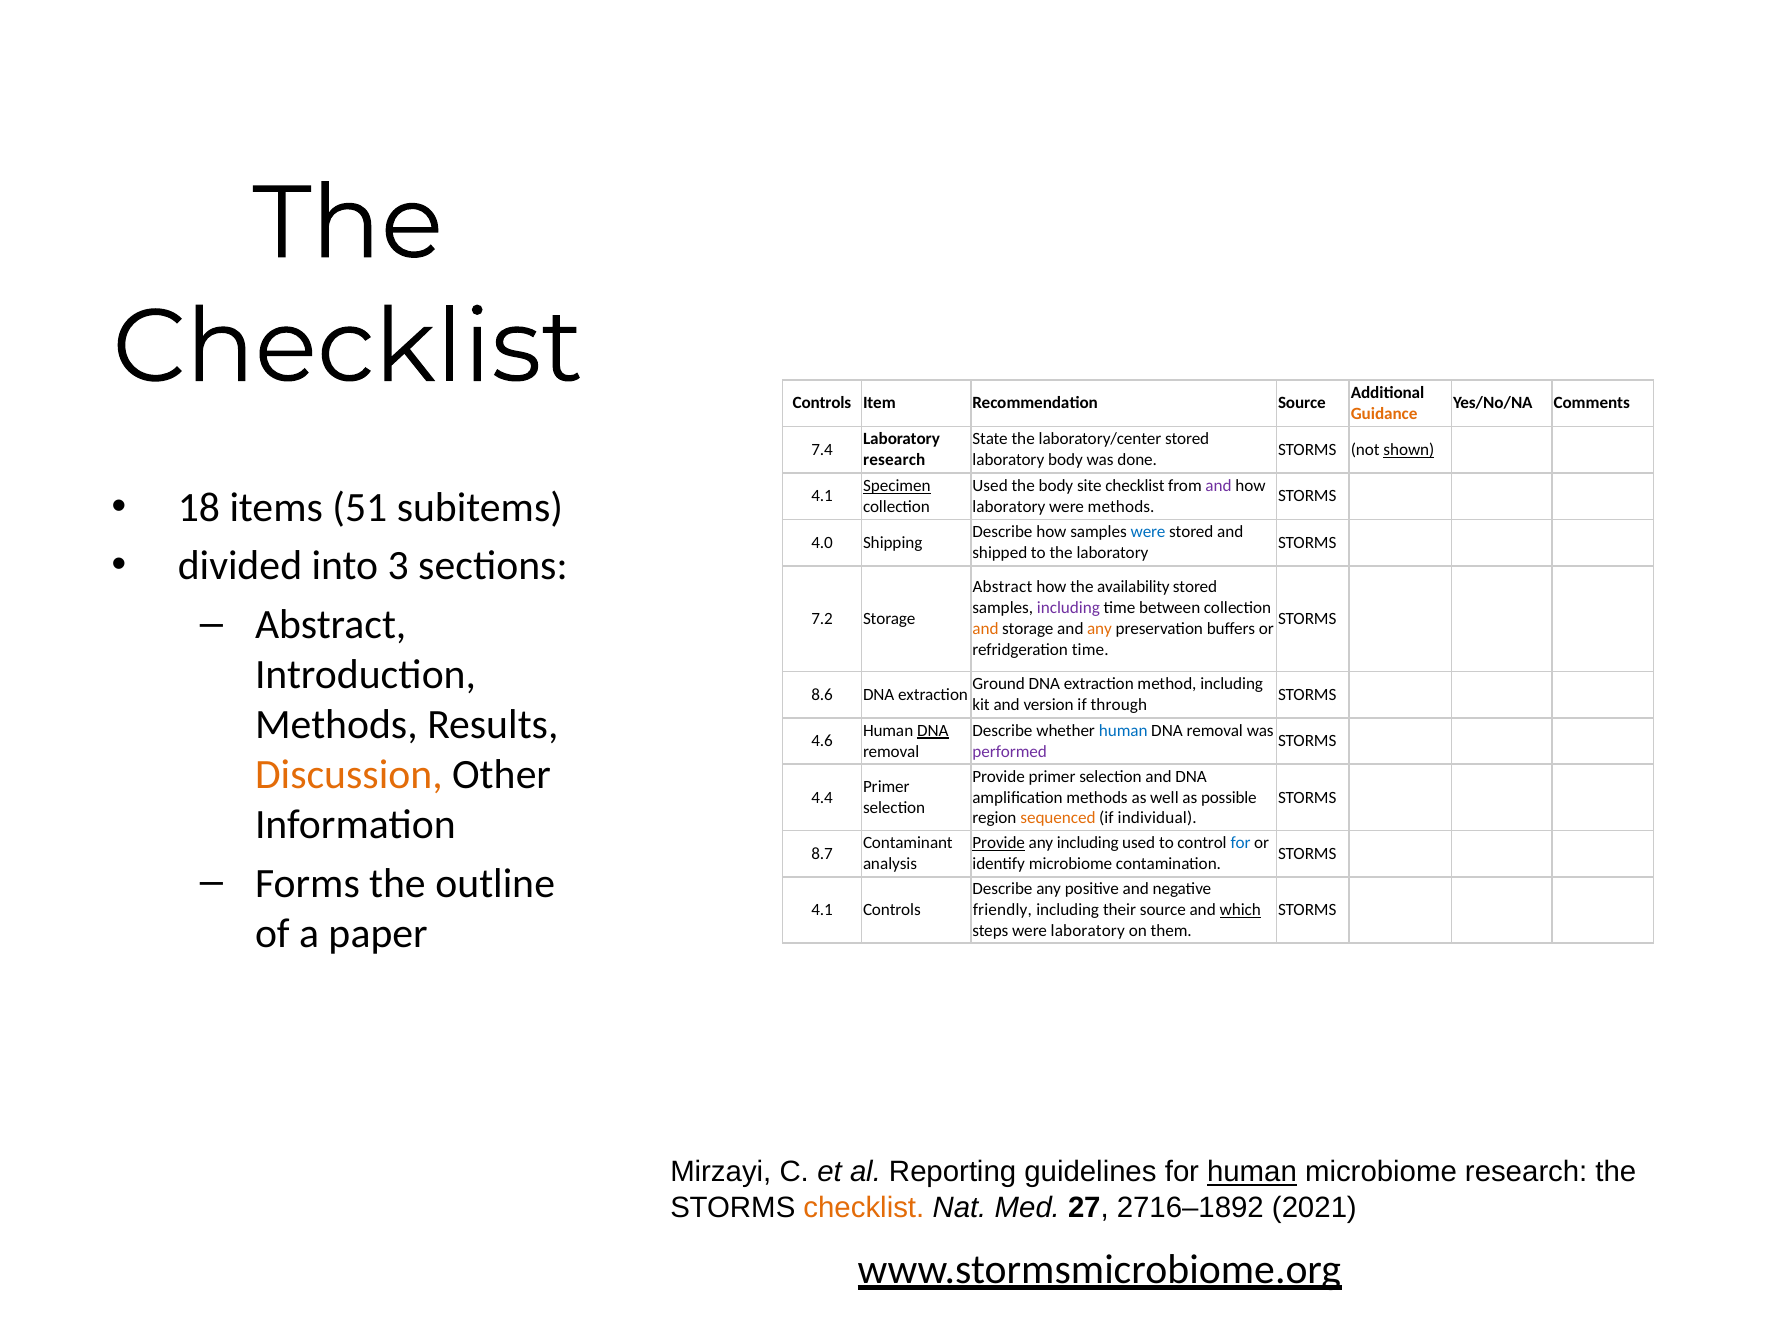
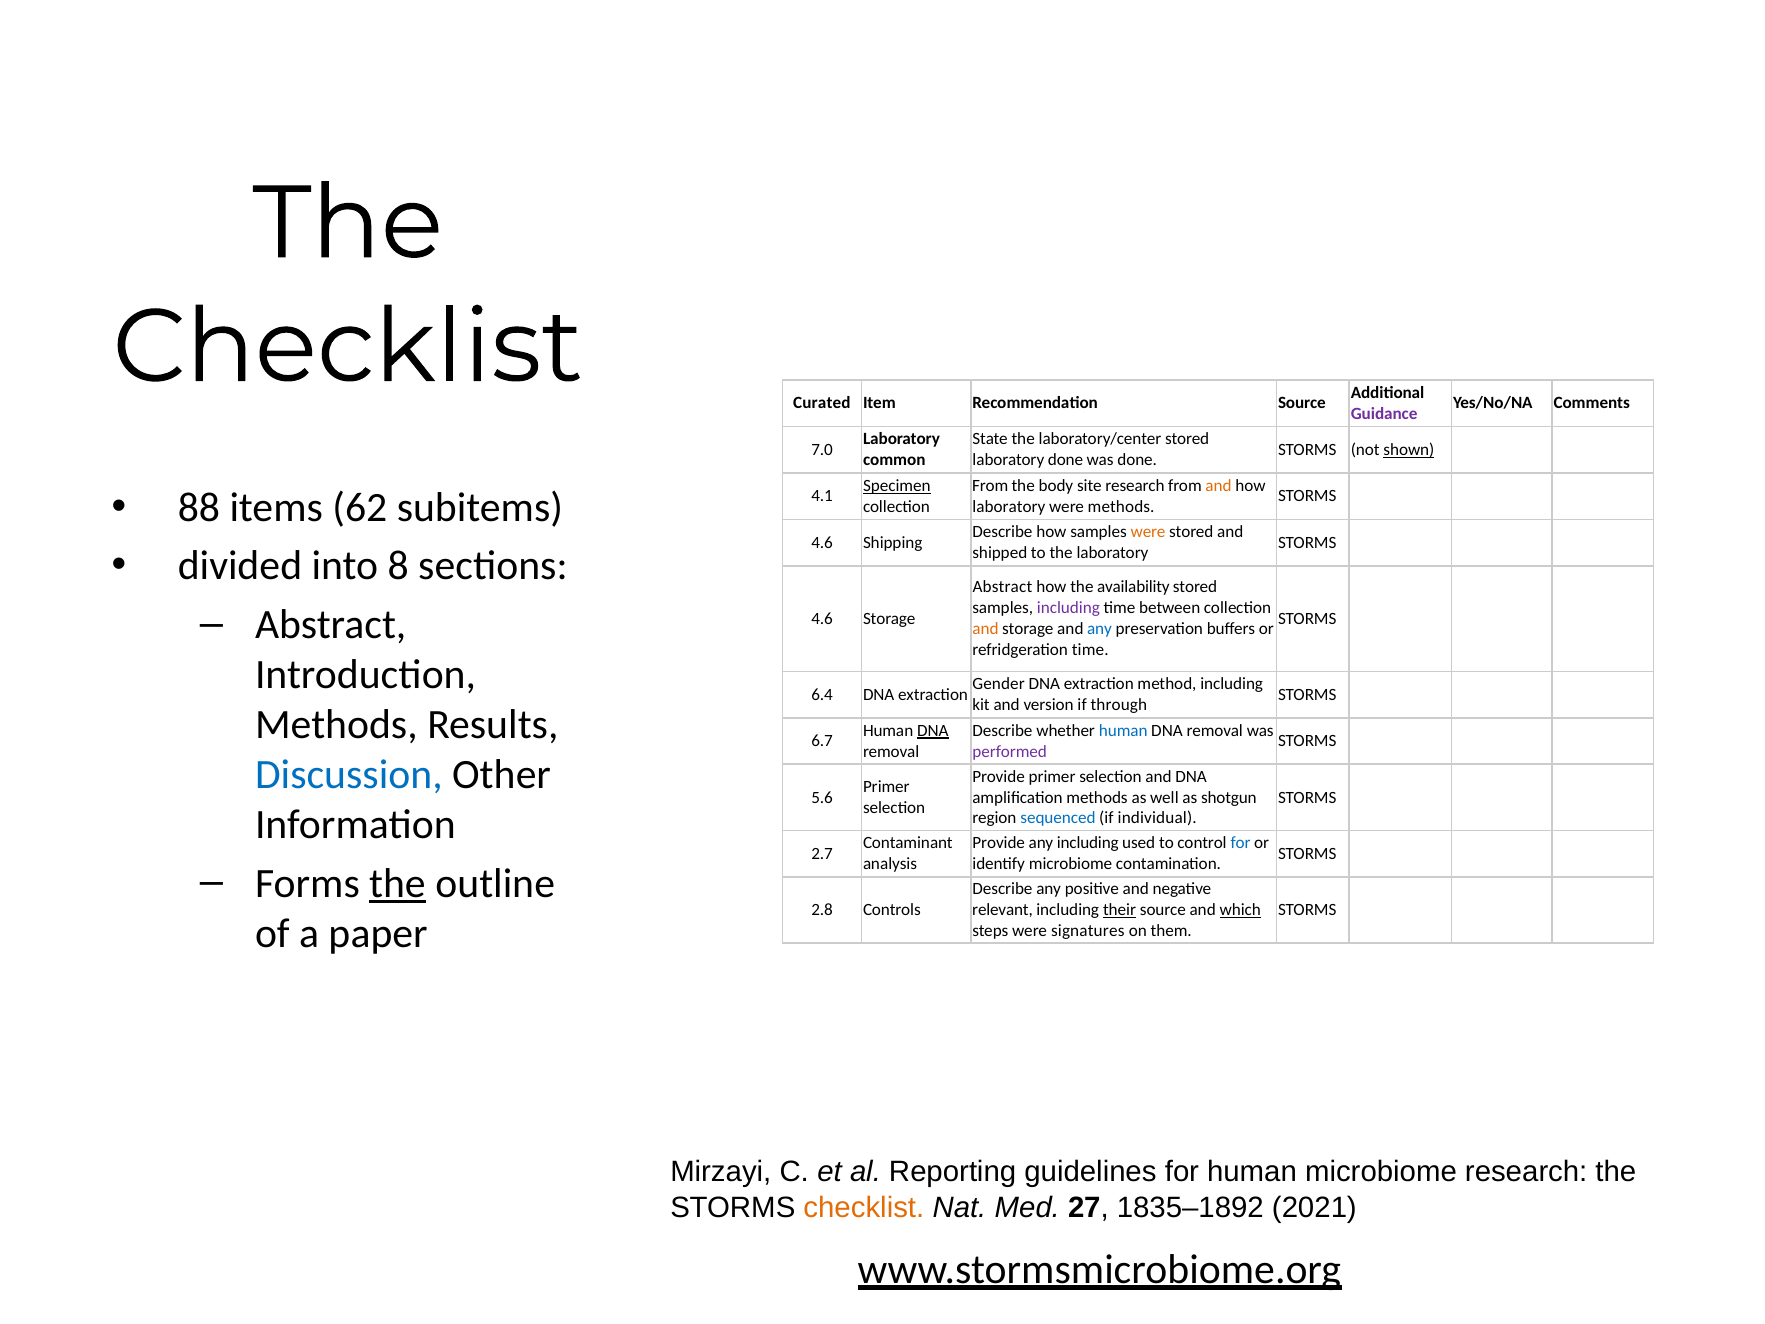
Controls at (822, 403): Controls -> Curated
Guidance colour: orange -> purple
7.4: 7.4 -> 7.0
research at (894, 460): research -> common
laboratory body: body -> done
Used at (990, 486): Used -> From
site checklist: checklist -> research
and at (1219, 486) colour: purple -> orange
18: 18 -> 88
51: 51 -> 62
were at (1148, 532) colour: blue -> orange
4.0 at (822, 542): 4.0 -> 4.6
3: 3 -> 8
7.2 at (822, 618): 7.2 -> 4.6
any at (1099, 629) colour: orange -> blue
Ground: Ground -> Gender
8.6: 8.6 -> 6.4
4.6: 4.6 -> 6.7
Discussion colour: orange -> blue
4.4: 4.4 -> 5.6
possible: possible -> shotgun
sequenced colour: orange -> blue
Provide at (999, 843) underline: present -> none
8.7: 8.7 -> 2.7
the at (397, 883) underline: none -> present
4.1 at (822, 910): 4.1 -> 2.8
friendly: friendly -> relevant
their underline: none -> present
were laboratory: laboratory -> signatures
human at (1252, 1172) underline: present -> none
2716–1892: 2716–1892 -> 1835–1892
